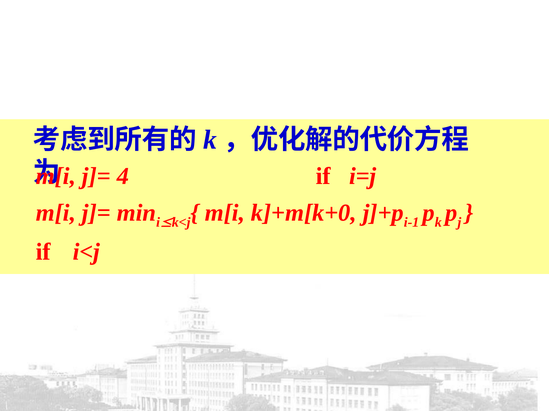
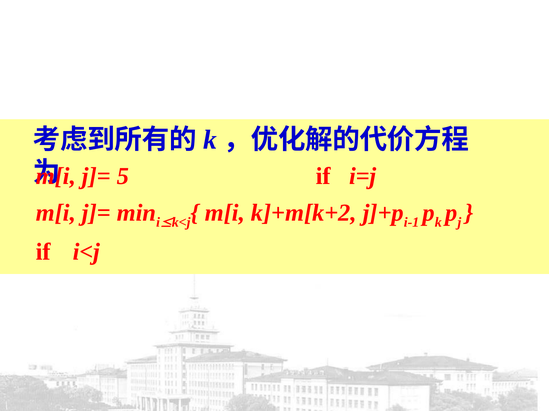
4: 4 -> 5
k]+m[k+0: k]+m[k+0 -> k]+m[k+2
